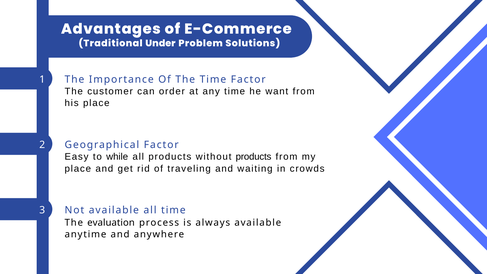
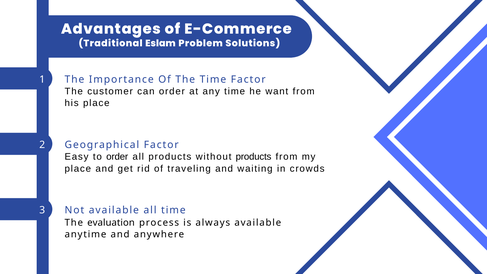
Under: Under -> Eslam
to while: while -> order
